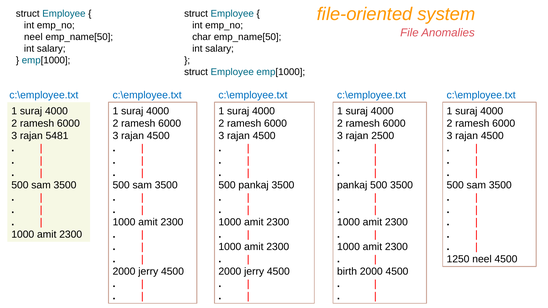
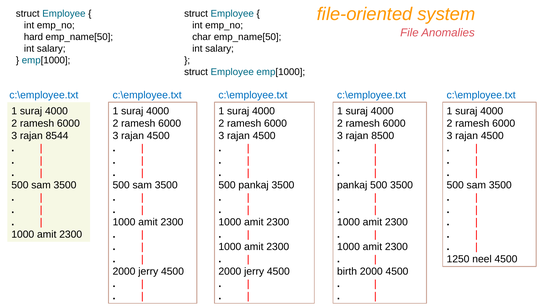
neel at (33, 37): neel -> hard
5481: 5481 -> 8544
2500: 2500 -> 8500
